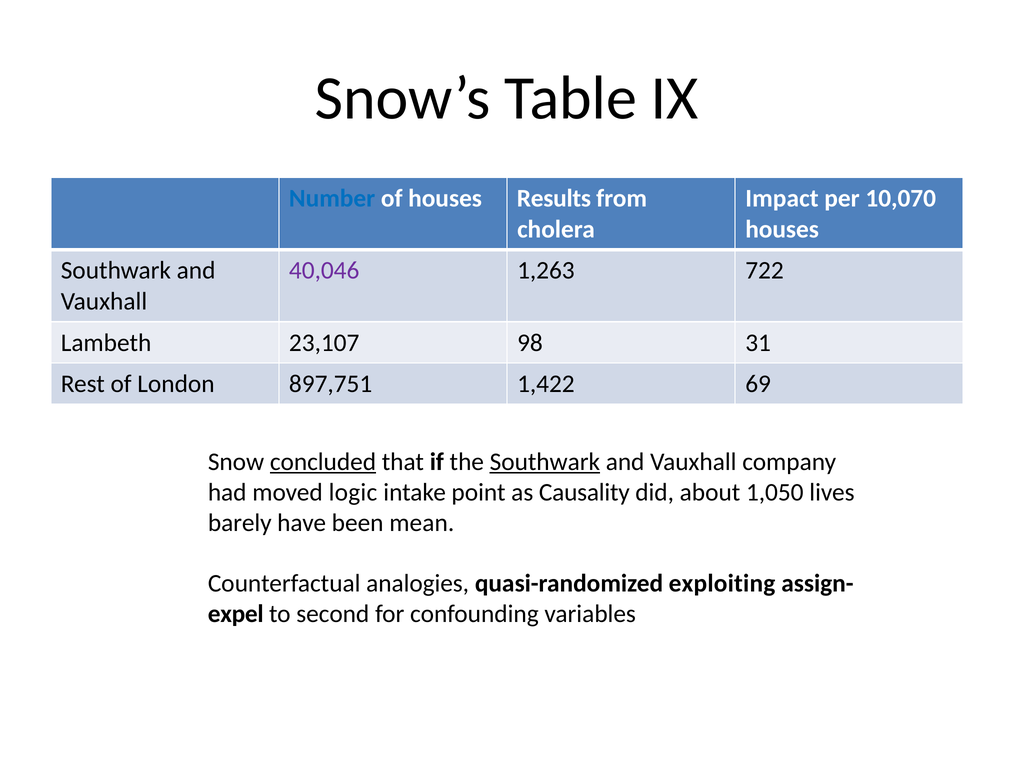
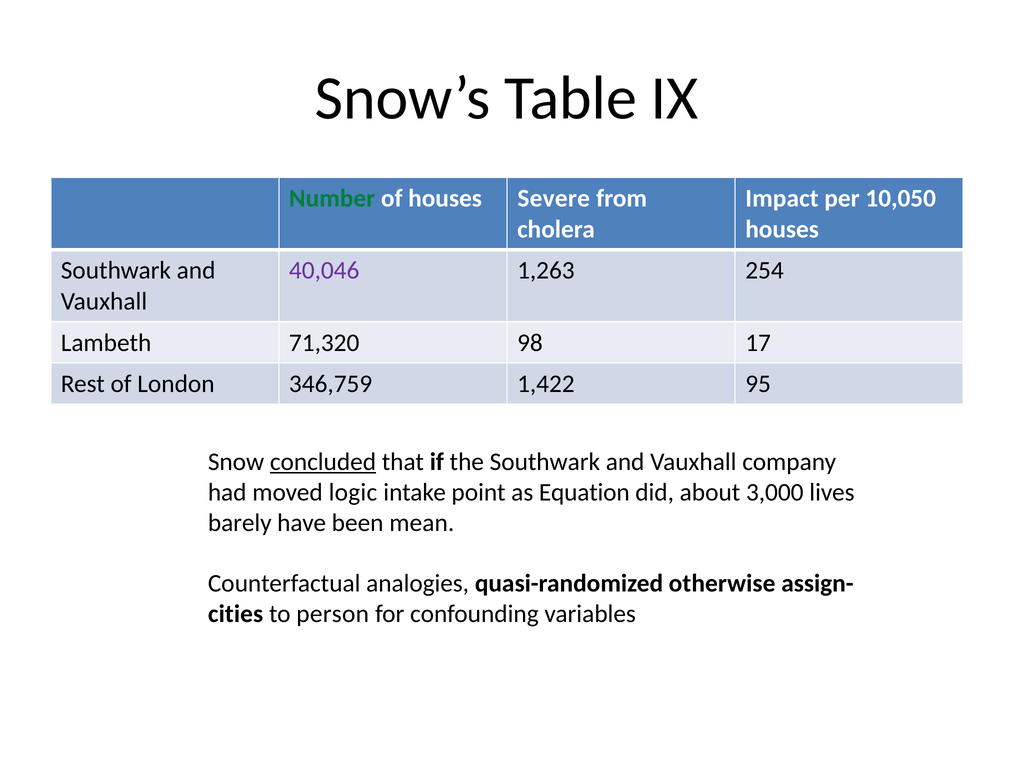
Number colour: blue -> green
Results: Results -> Severe
10,070: 10,070 -> 10,050
722: 722 -> 254
23,107: 23,107 -> 71,320
31: 31 -> 17
897,751: 897,751 -> 346,759
69: 69 -> 95
Southwark at (545, 461) underline: present -> none
Causality: Causality -> Equation
1,050: 1,050 -> 3,000
exploiting: exploiting -> otherwise
expel: expel -> cities
second: second -> person
